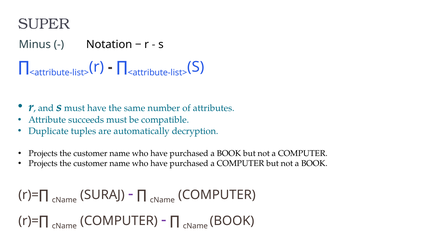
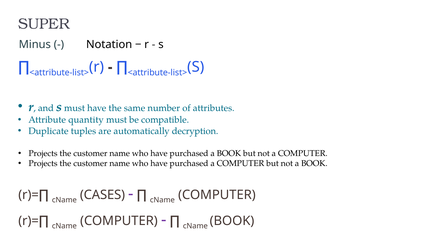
succeeds: succeeds -> quantity
SURAJ: SURAJ -> CASES
